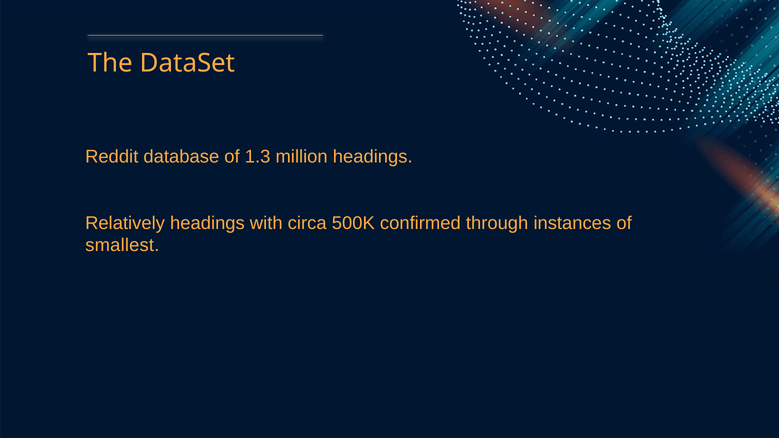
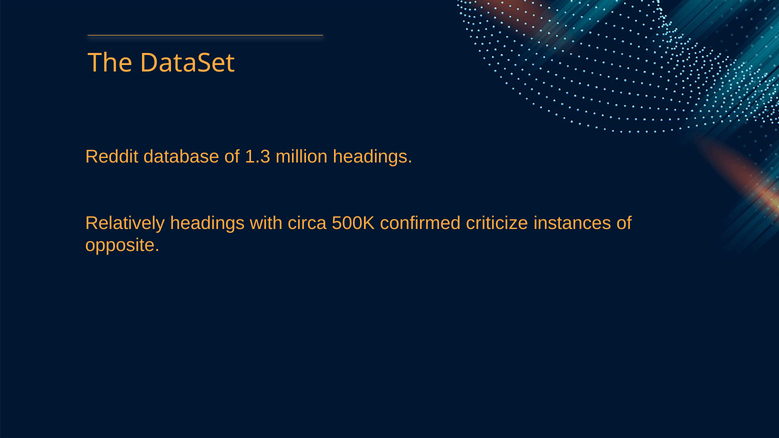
through: through -> criticize
smallest: smallest -> opposite
